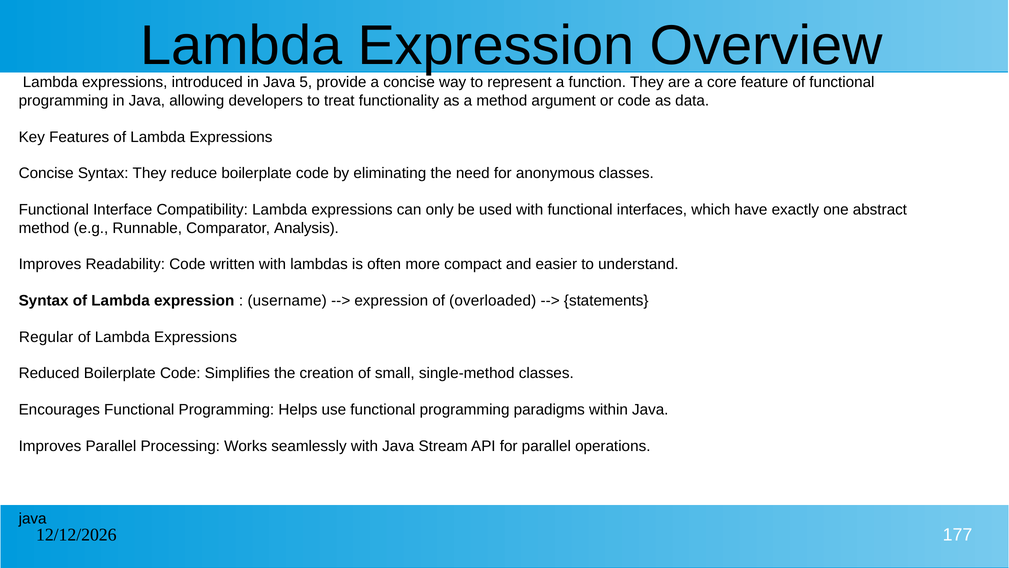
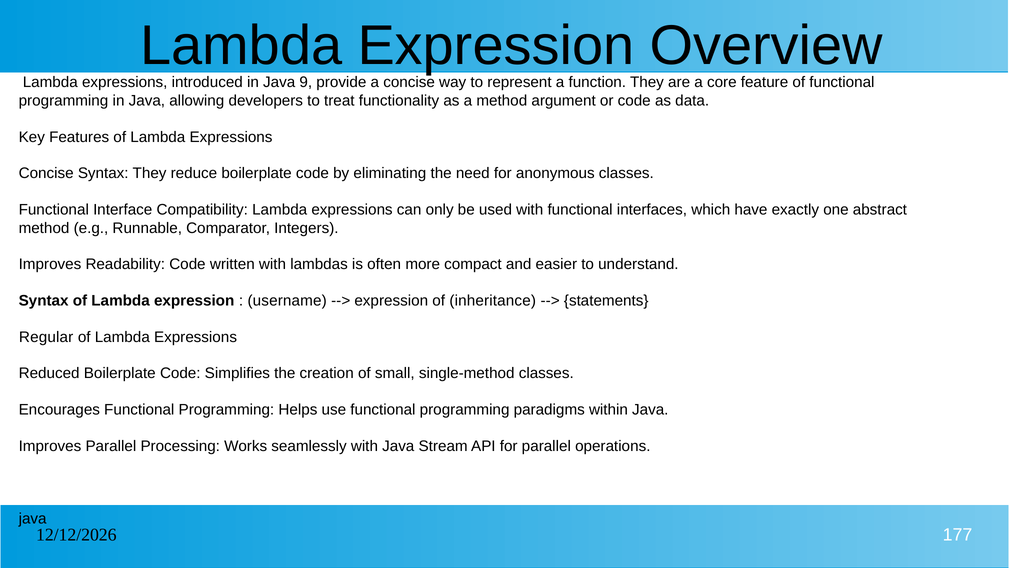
5: 5 -> 9
Analysis: Analysis -> Integers
overloaded: overloaded -> inheritance
